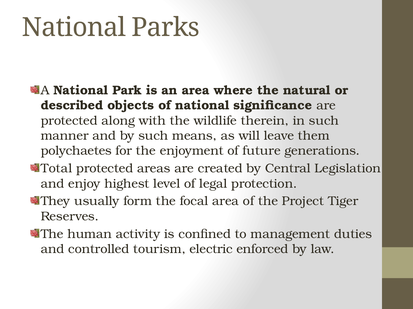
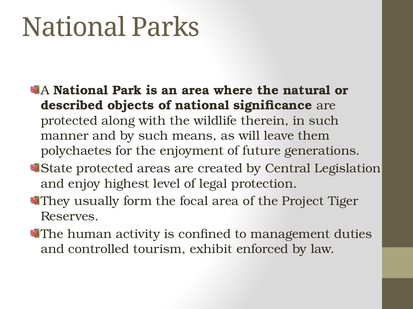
Total: Total -> State
electric: electric -> exhibit
